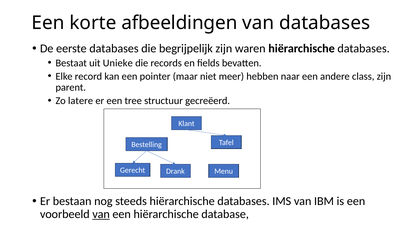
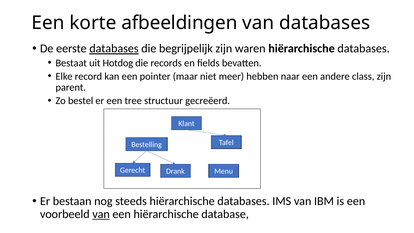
databases at (114, 49) underline: none -> present
Unieke: Unieke -> Hotdog
latere: latere -> bestel
